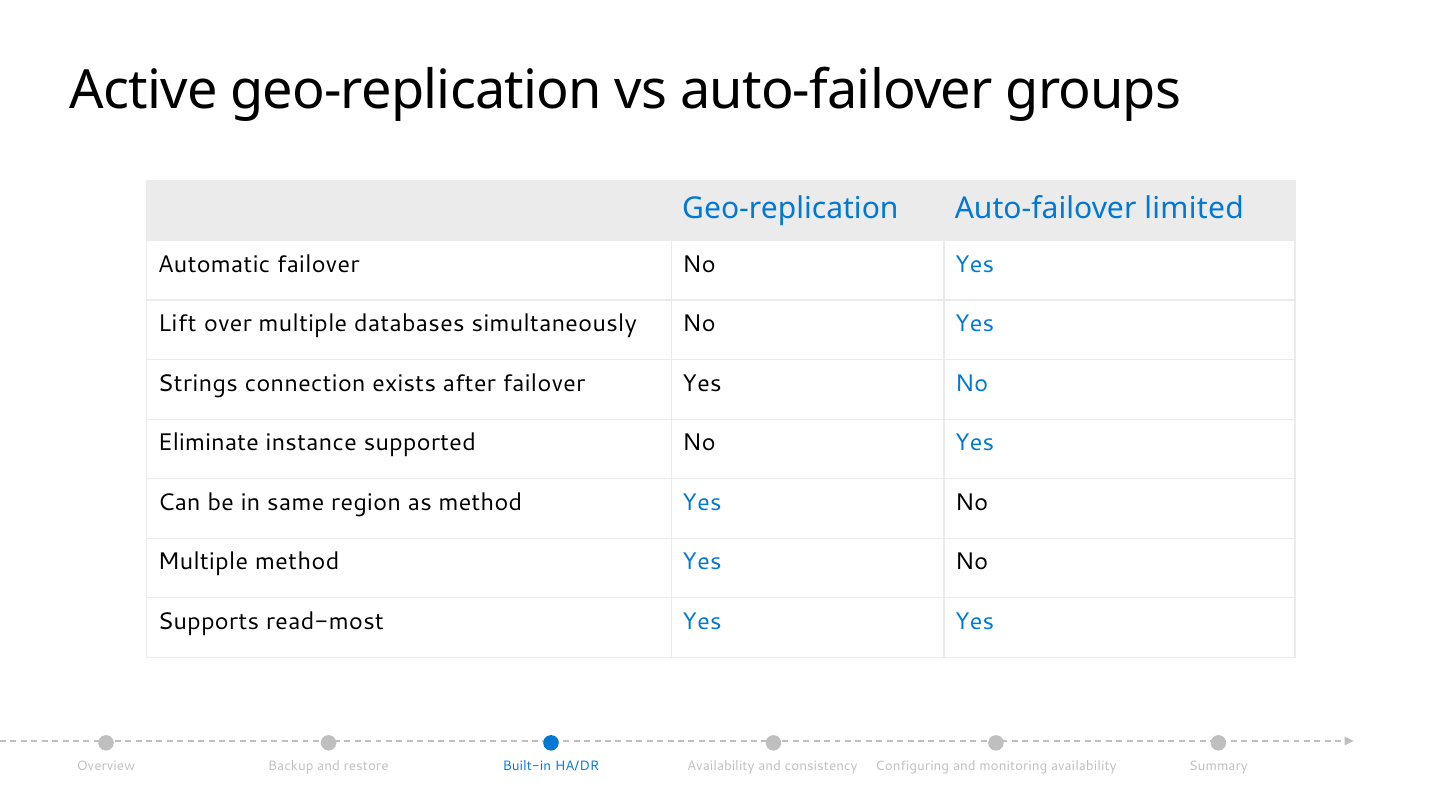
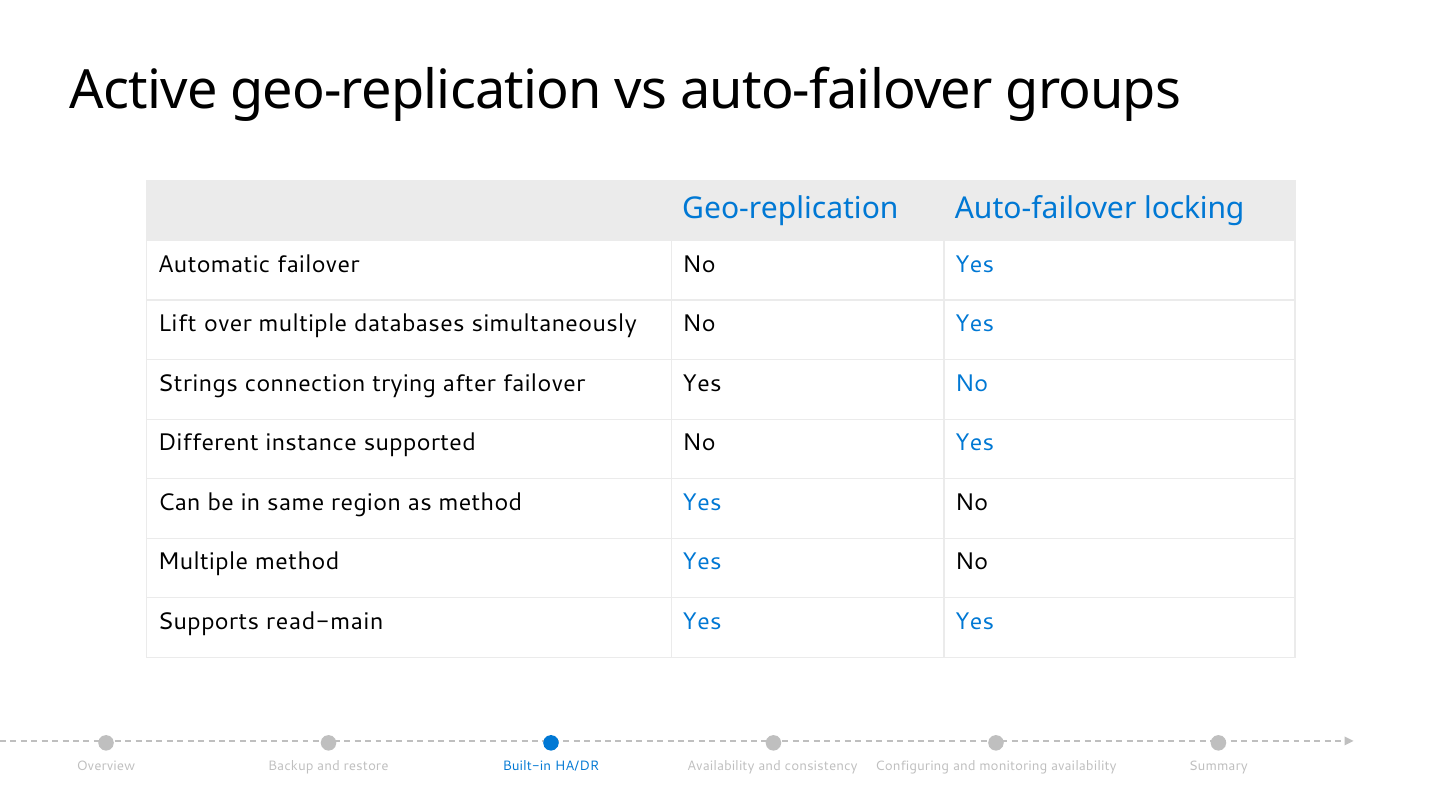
limited: limited -> locking
exists: exists -> trying
Eliminate: Eliminate -> Different
read-most: read-most -> read-main
